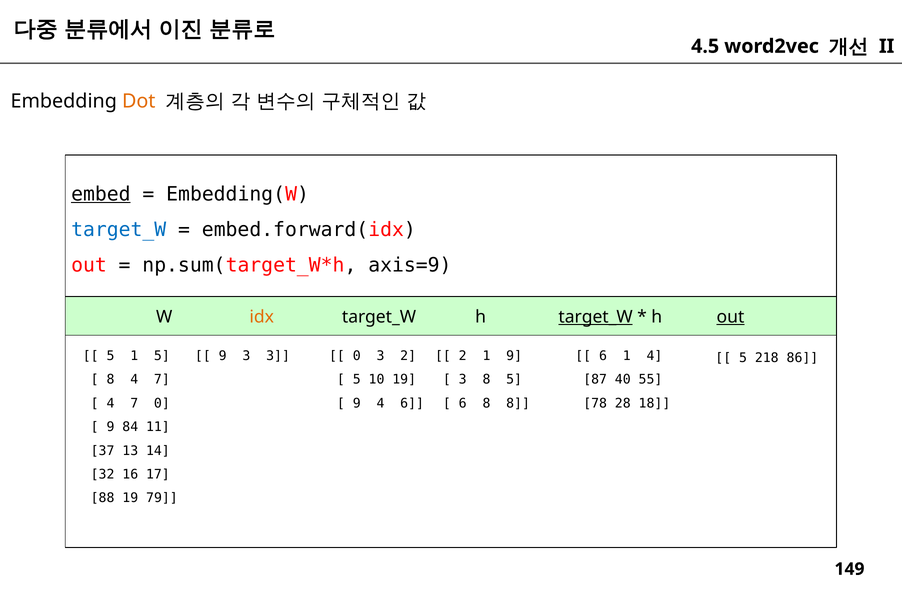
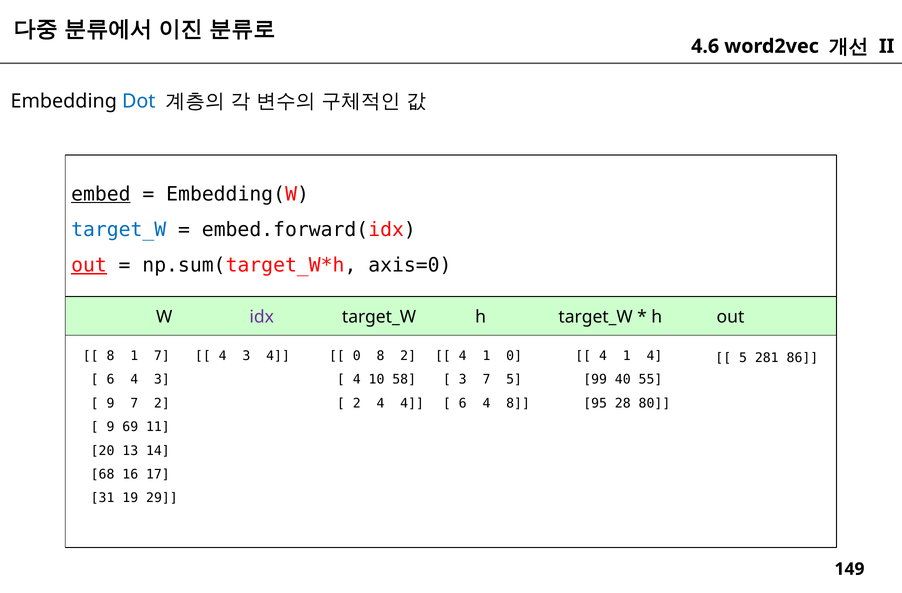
4.5: 4.5 -> 4.6
Dot colour: orange -> blue
out at (89, 265) underline: none -> present
axis=9: axis=9 -> axis=0
idx colour: orange -> purple
target_W at (596, 317) underline: present -> none
out at (730, 317) underline: present -> none
5 at (110, 355): 5 -> 8
1 5: 5 -> 7
9 at (223, 355): 9 -> 4
3 3: 3 -> 4
0 3: 3 -> 8
2 at (463, 355): 2 -> 4
1 9: 9 -> 0
6 at (603, 355): 6 -> 4
218: 218 -> 281
8 at (110, 379): 8 -> 6
7 at (162, 379): 7 -> 3
5 at (357, 379): 5 -> 4
10 19: 19 -> 58
3 8: 8 -> 7
87: 87 -> 99
4 at (110, 403): 4 -> 9
7 0: 0 -> 2
9 at (357, 403): 9 -> 2
4 6: 6 -> 4
8 at (486, 403): 8 -> 4
78: 78 -> 95
18: 18 -> 80
84: 84 -> 69
37: 37 -> 20
32: 32 -> 68
88: 88 -> 31
79: 79 -> 29
